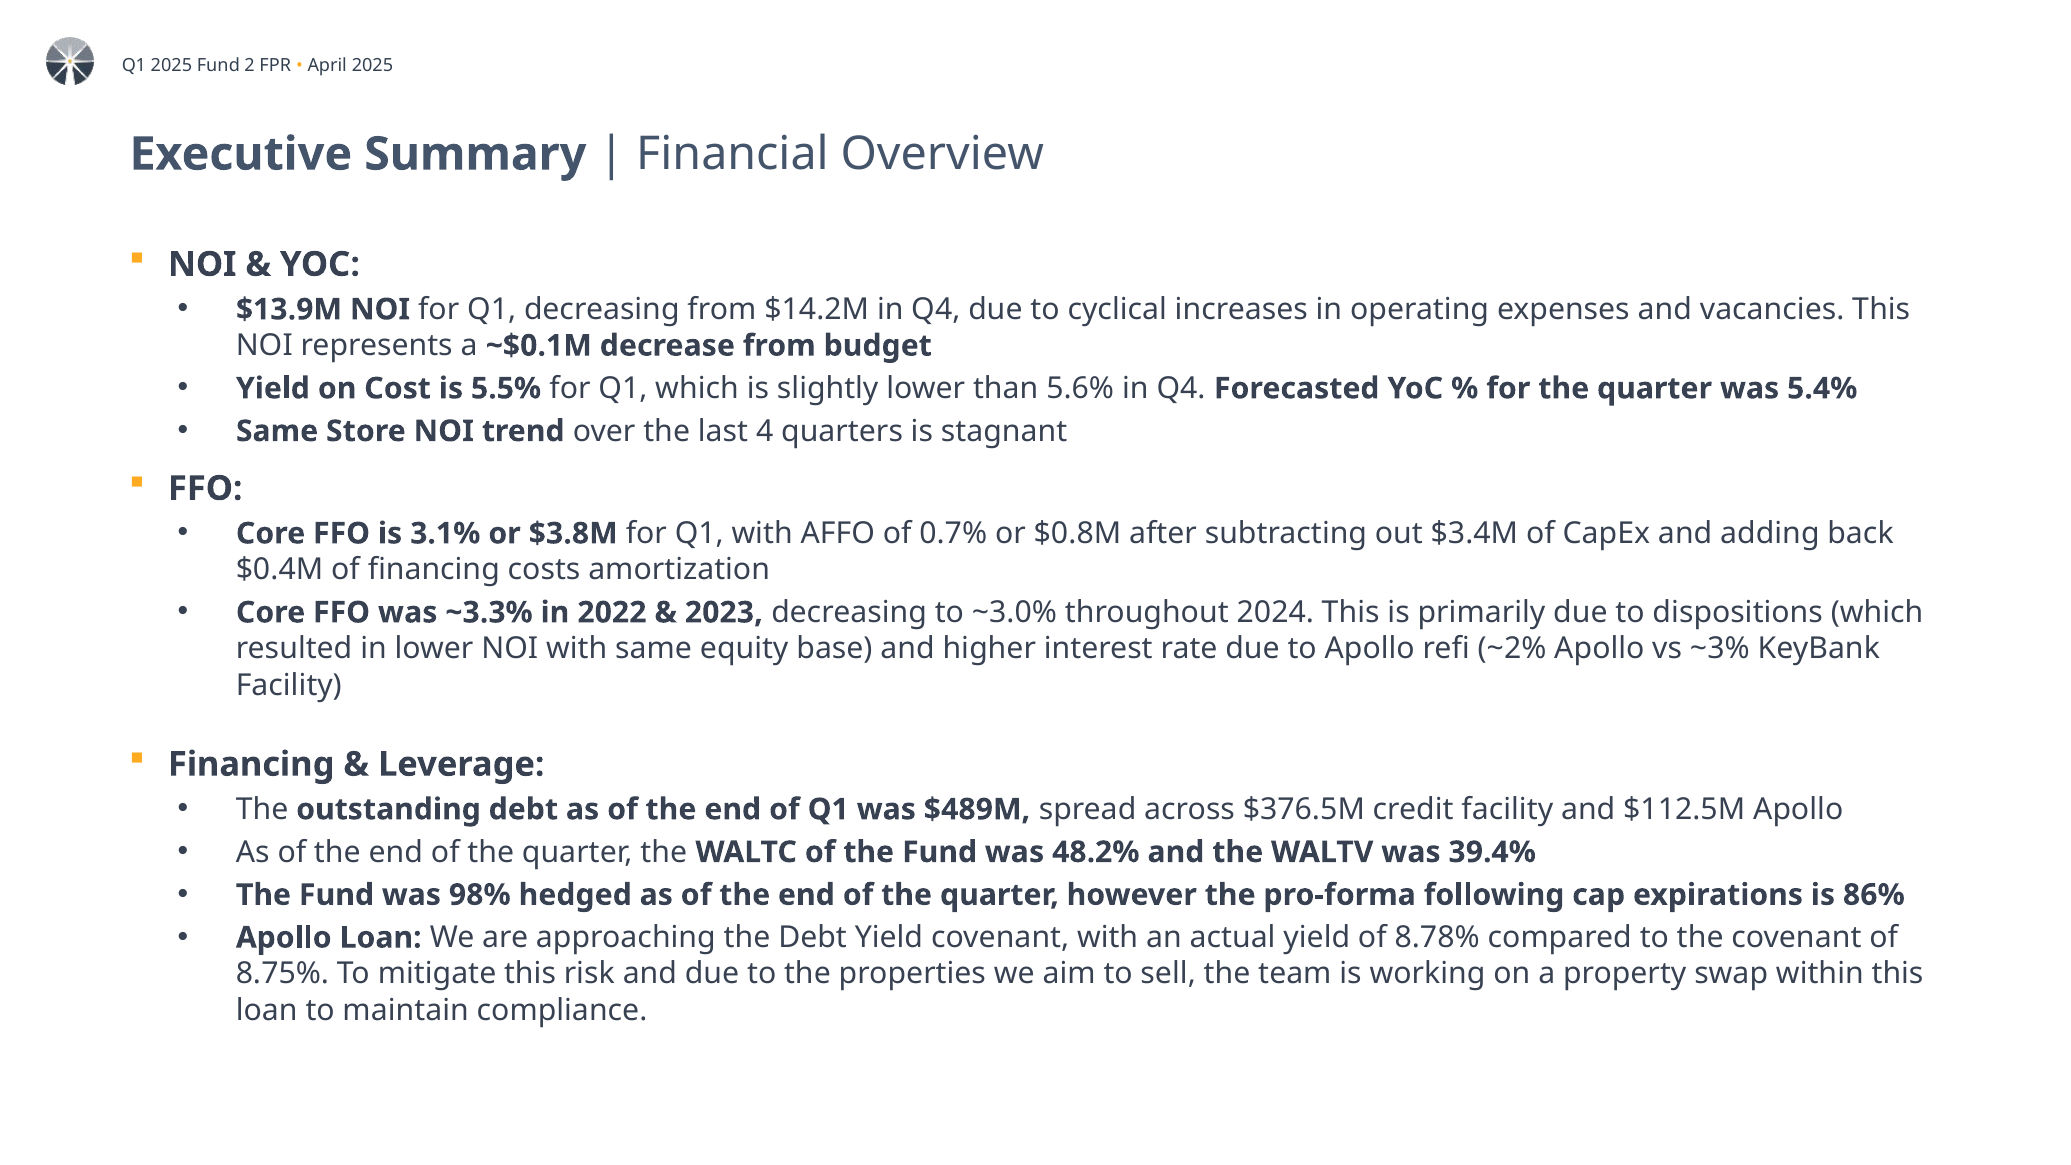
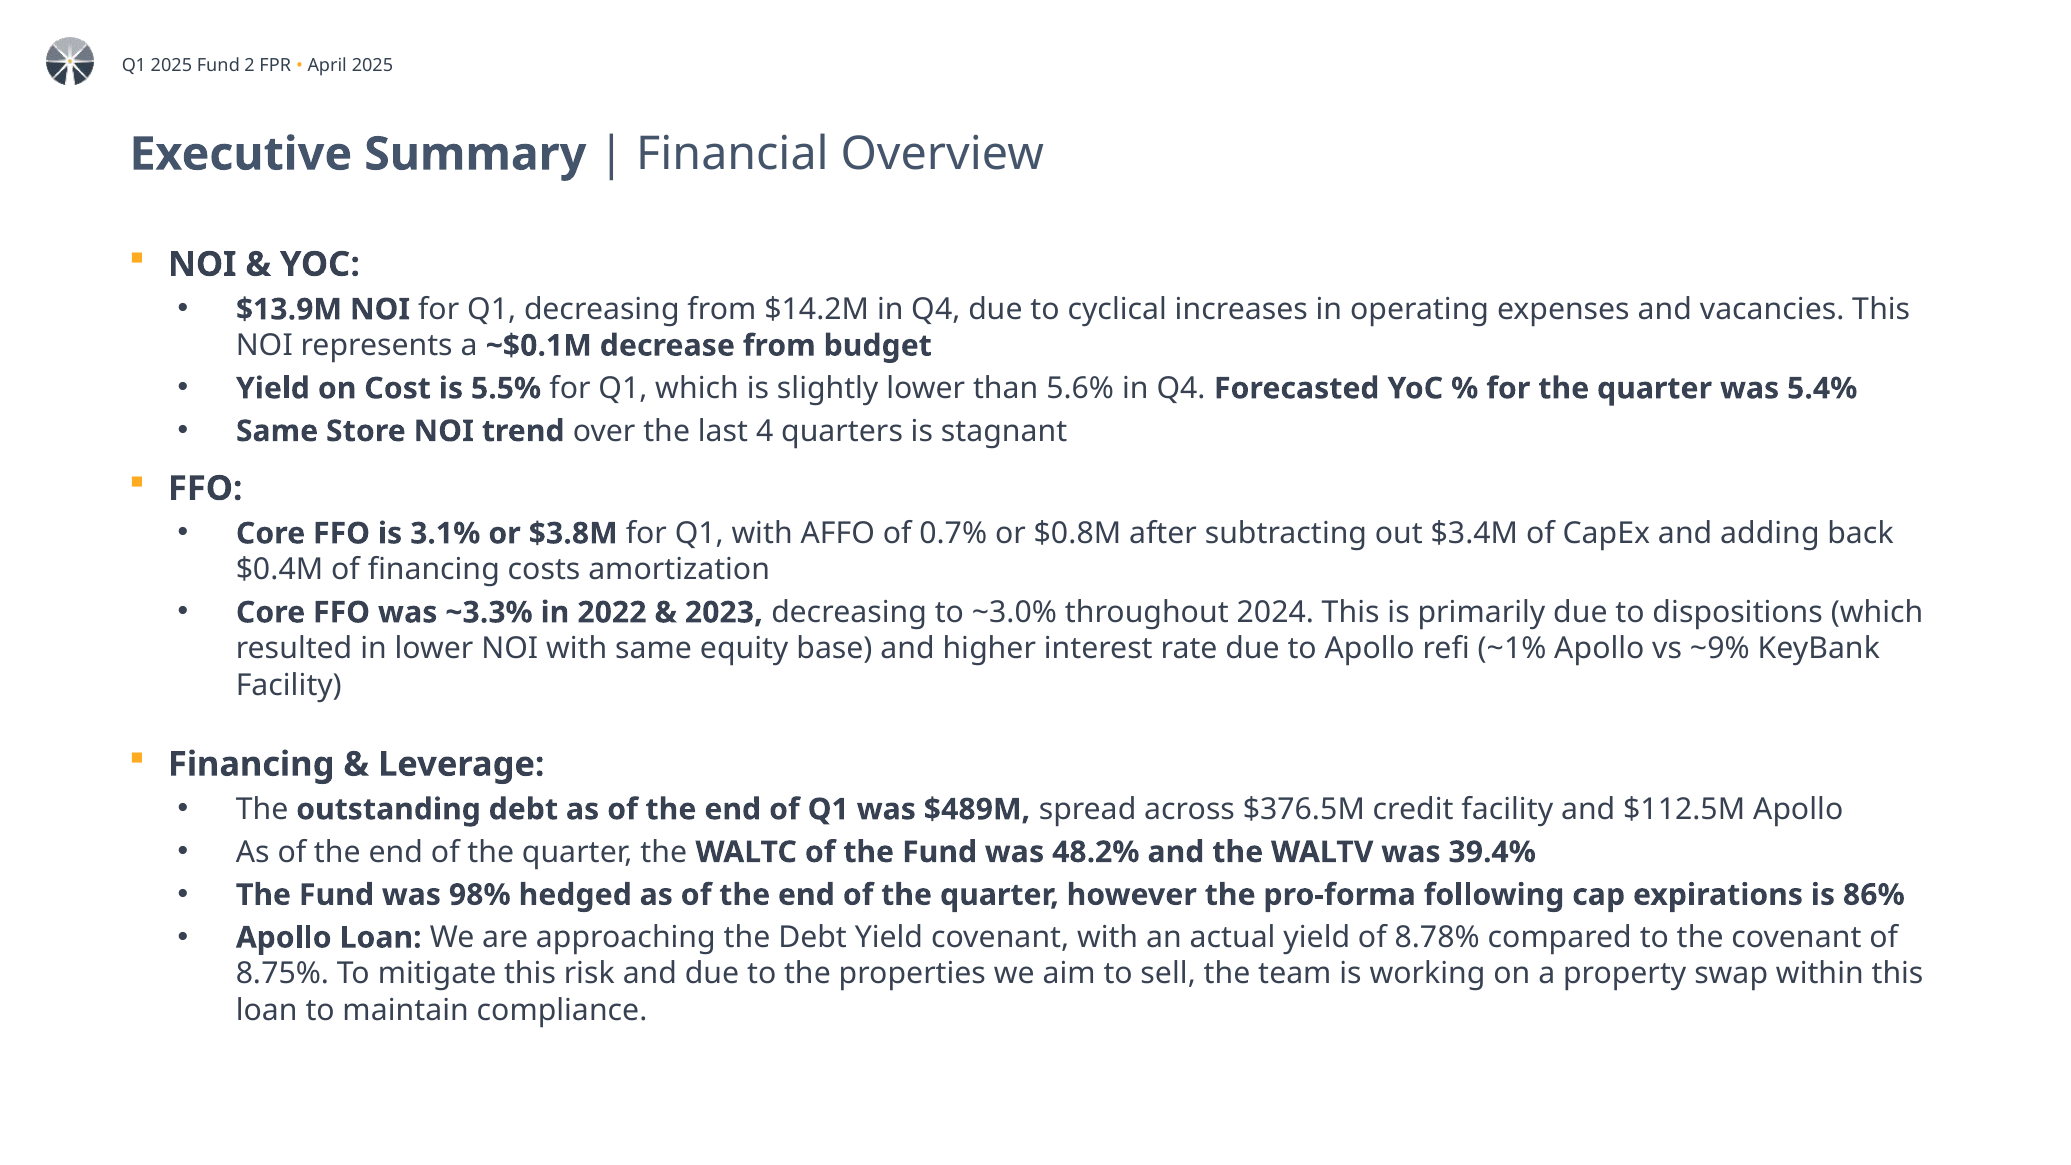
~2%: ~2% -> ~1%
~3%: ~3% -> ~9%
